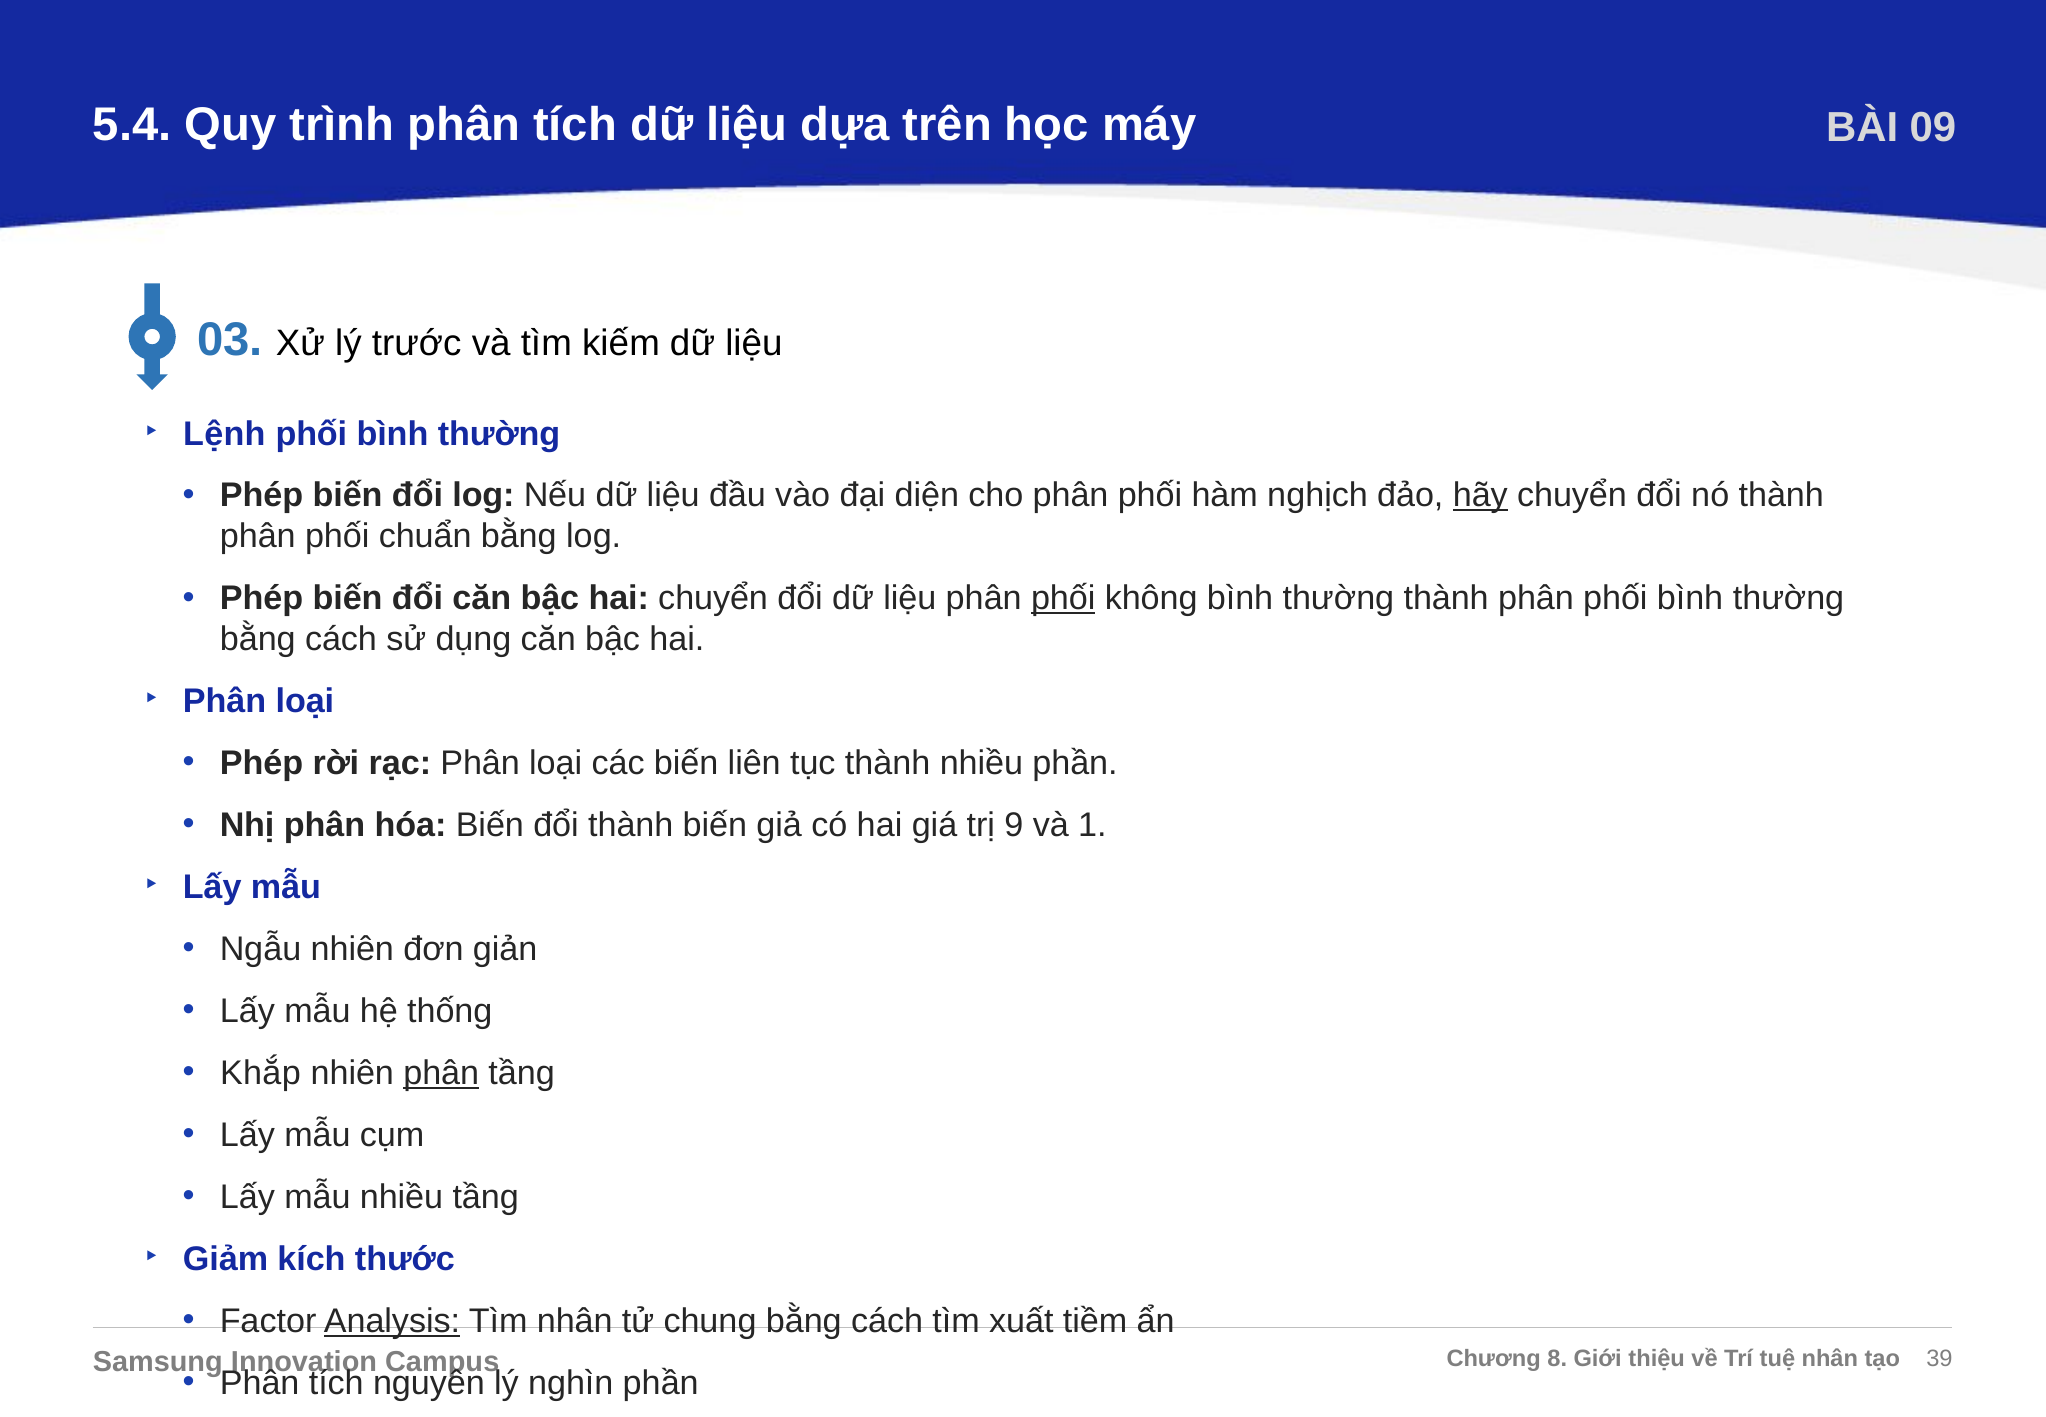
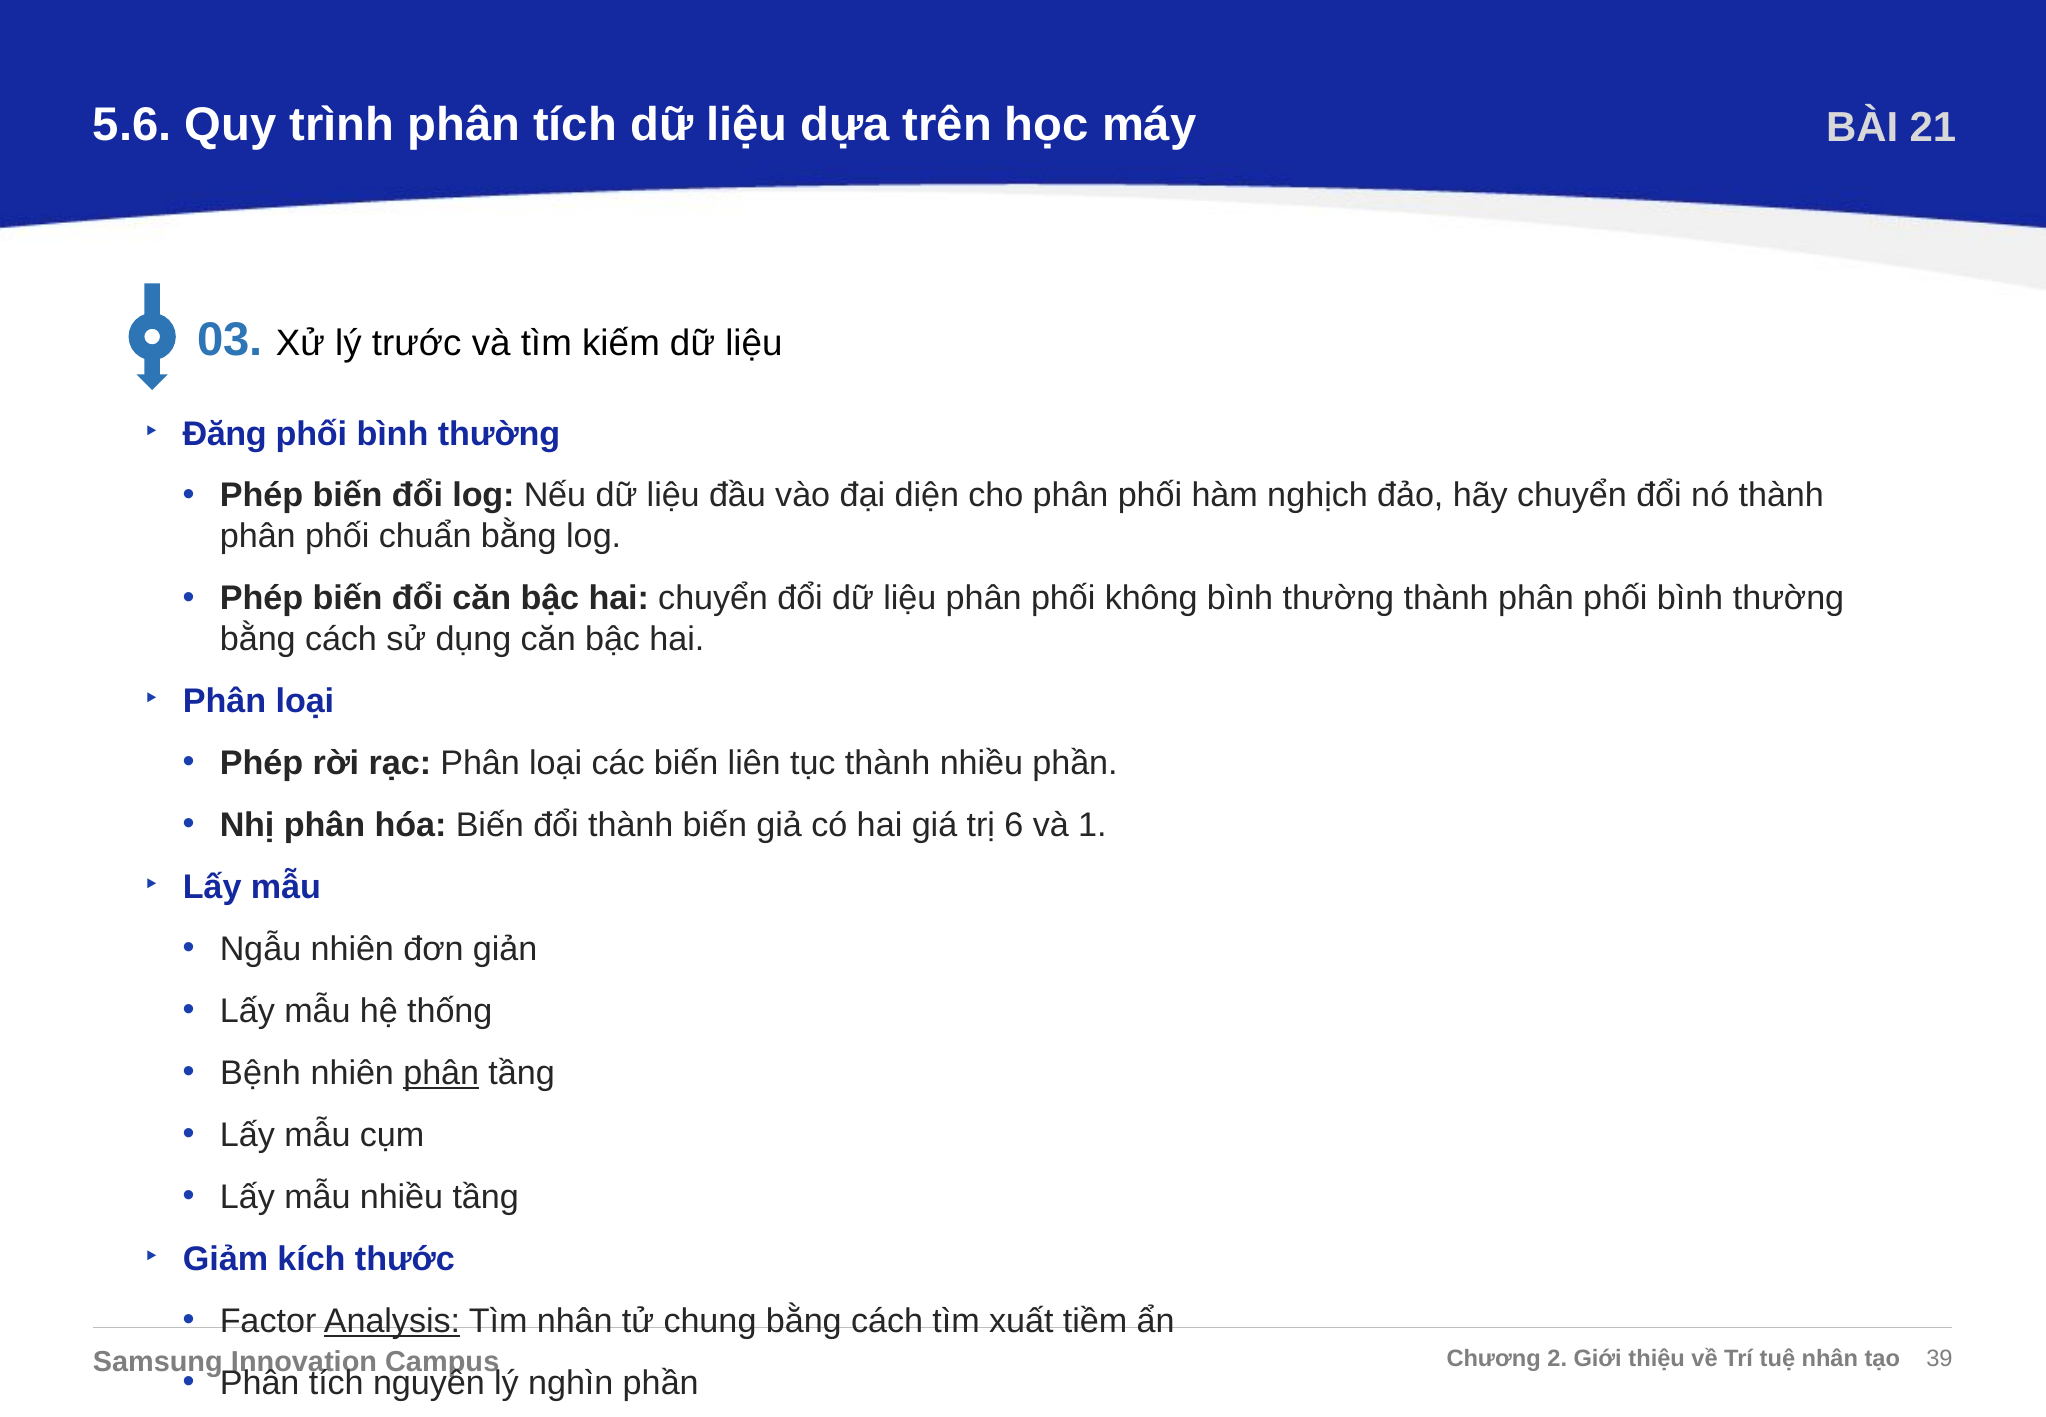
5.4: 5.4 -> 5.6
09: 09 -> 21
Lệnh: Lệnh -> Đăng
hãy underline: present -> none
phối at (1063, 599) underline: present -> none
9: 9 -> 6
Khắp: Khắp -> Bệnh
8: 8 -> 2
